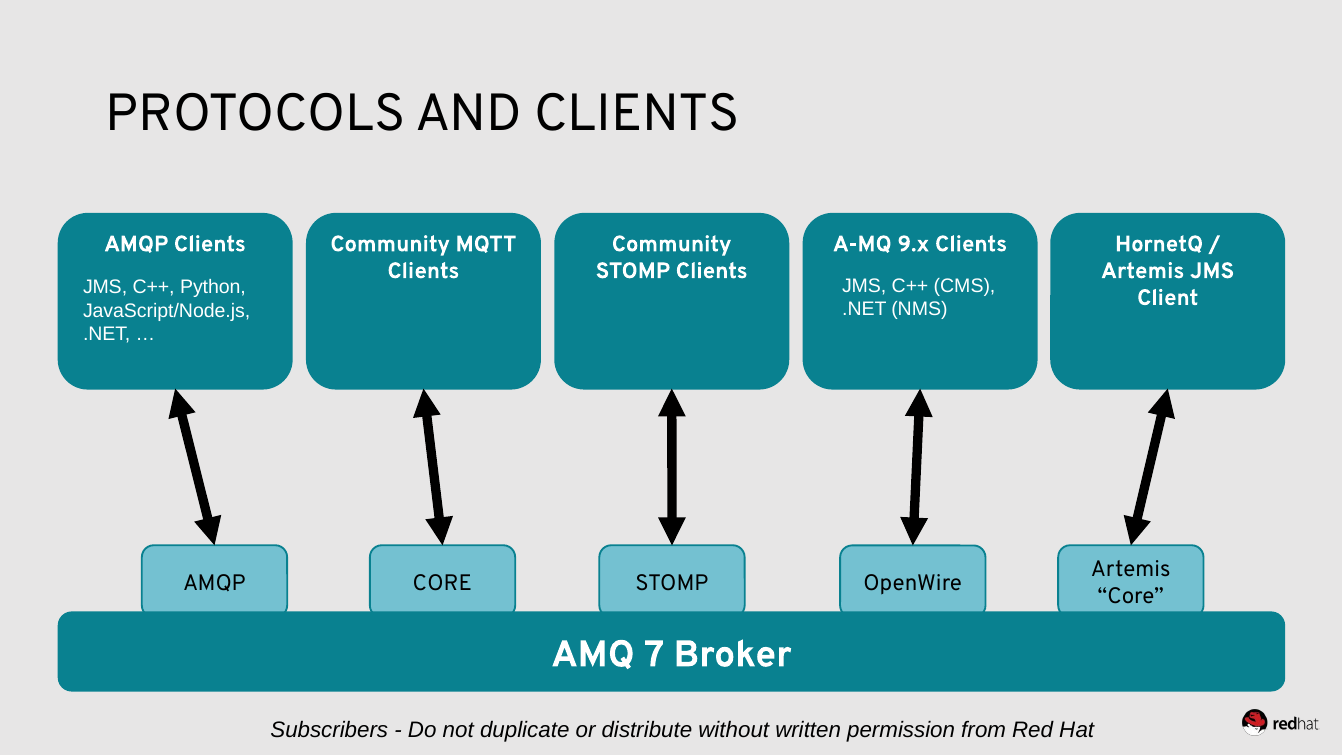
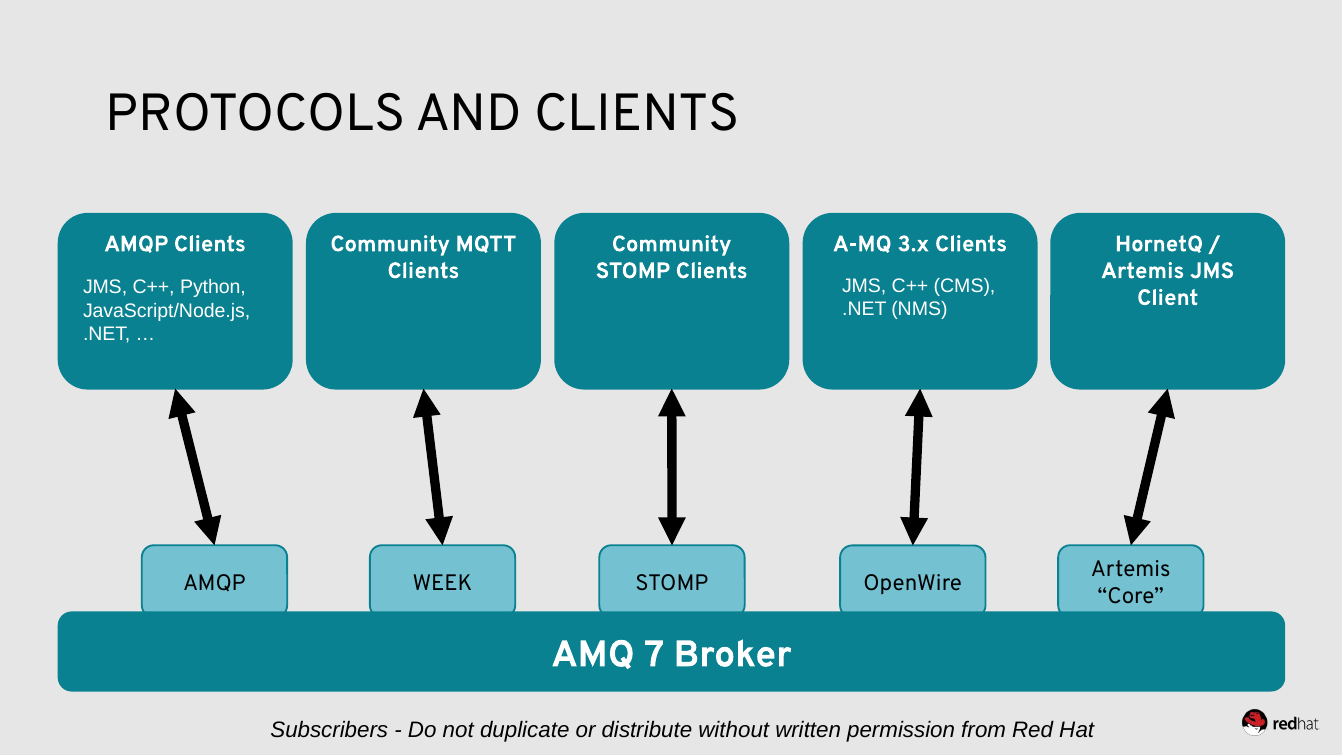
9.x: 9.x -> 3.x
CORE at (442, 583): CORE -> WEEK
